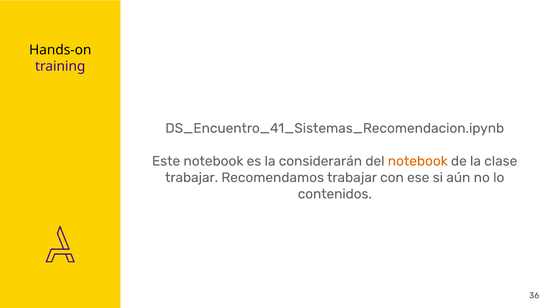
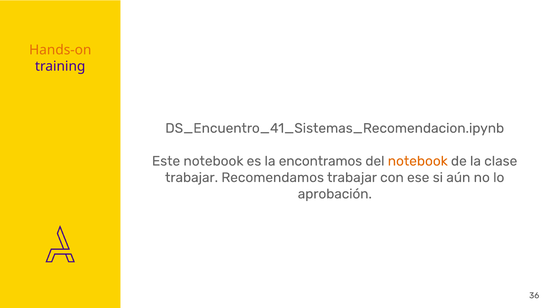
Hands-on colour: black -> orange
considerarán: considerarán -> encontramos
contenidos: contenidos -> aprobación
